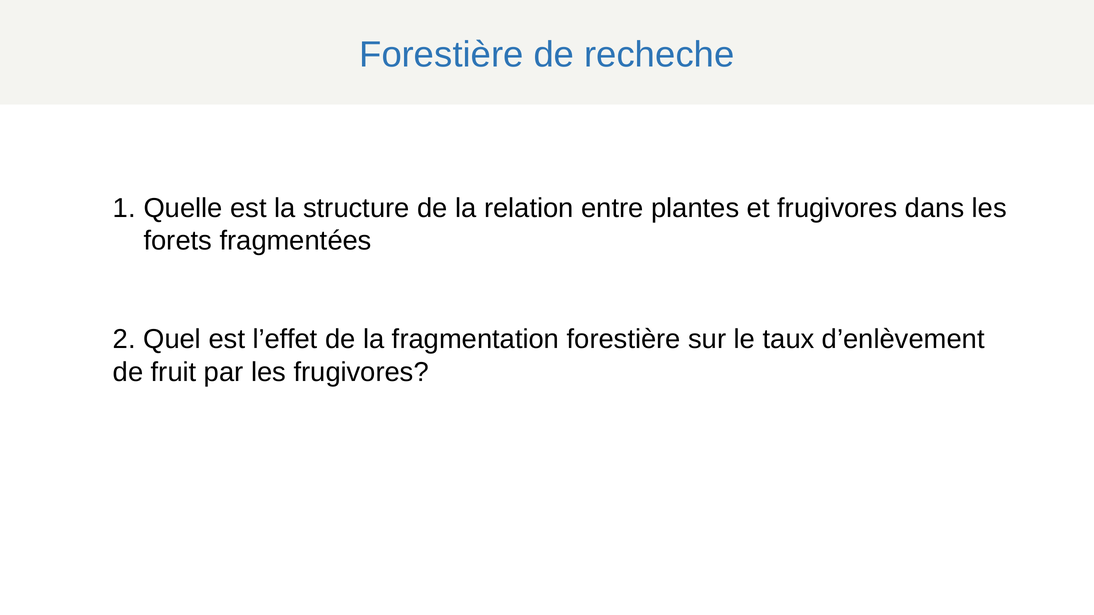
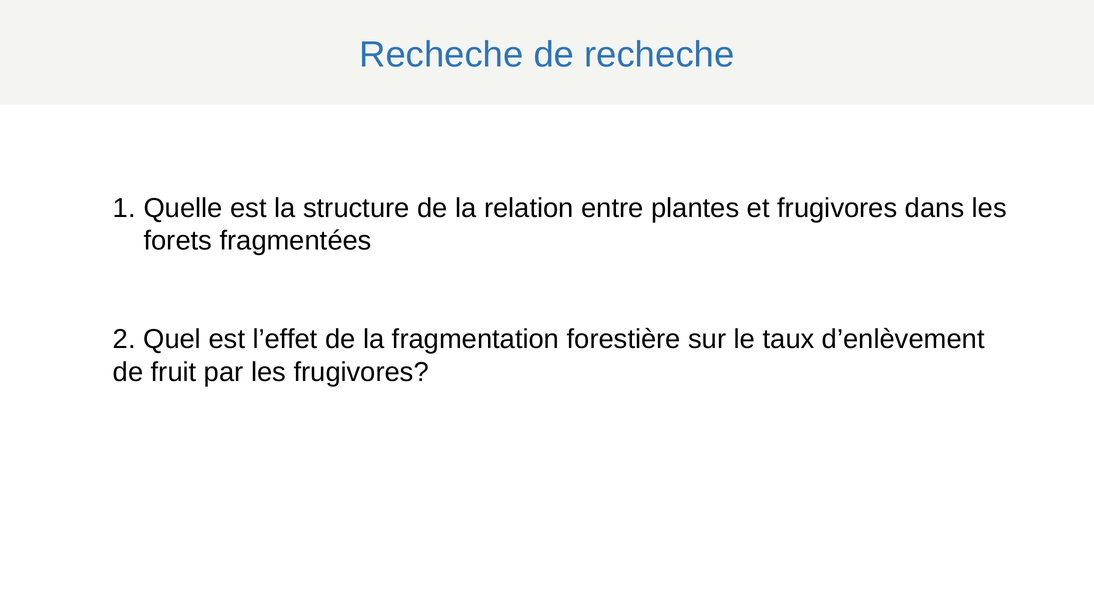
Forestière at (441, 55): Forestière -> Recheche
